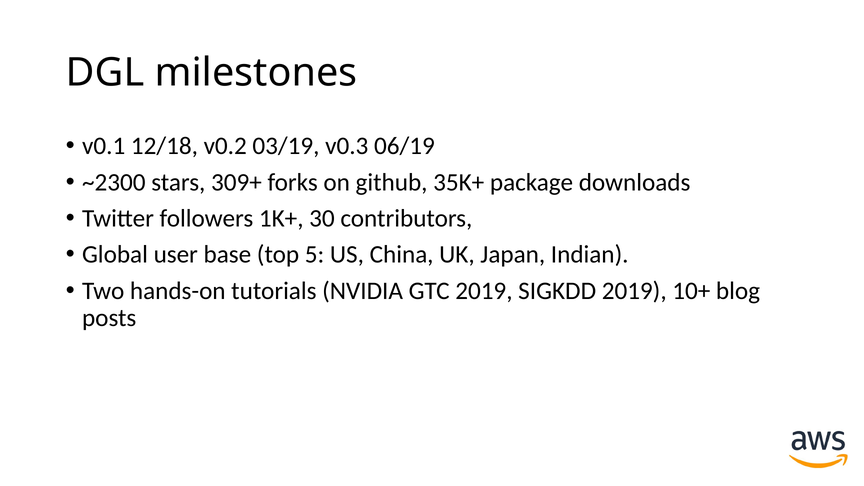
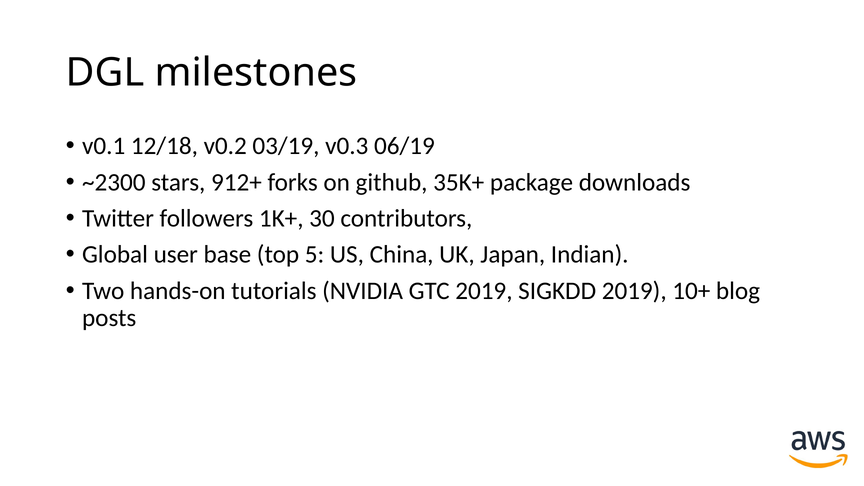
309+: 309+ -> 912+
